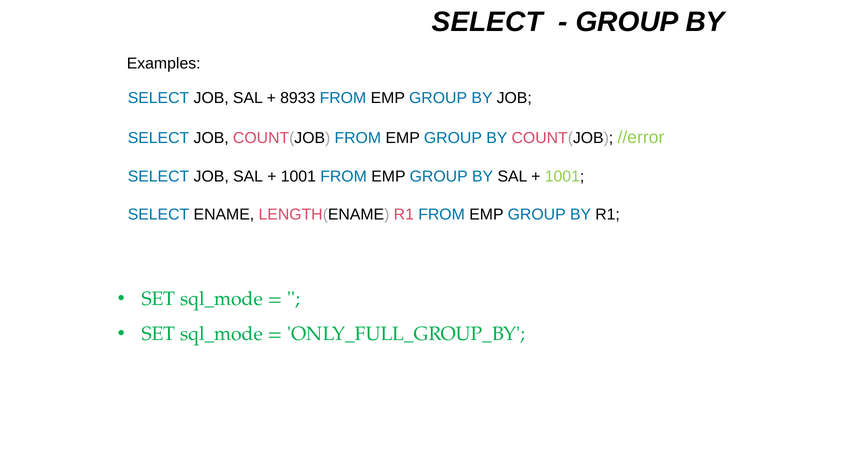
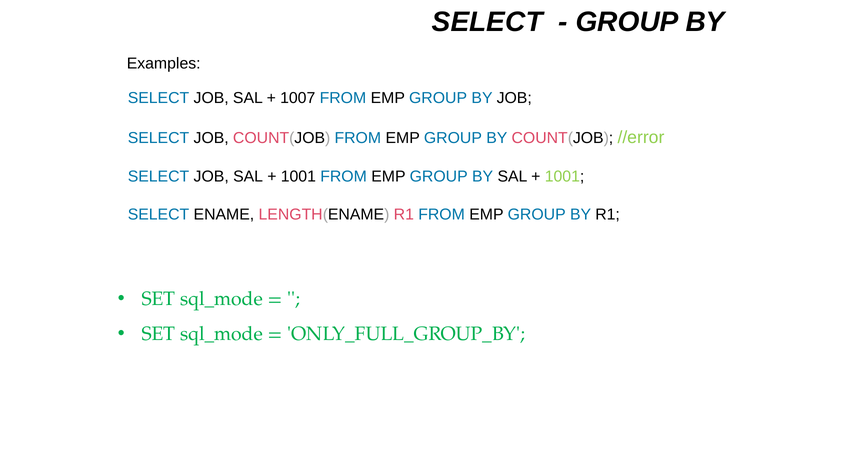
8933: 8933 -> 1007
